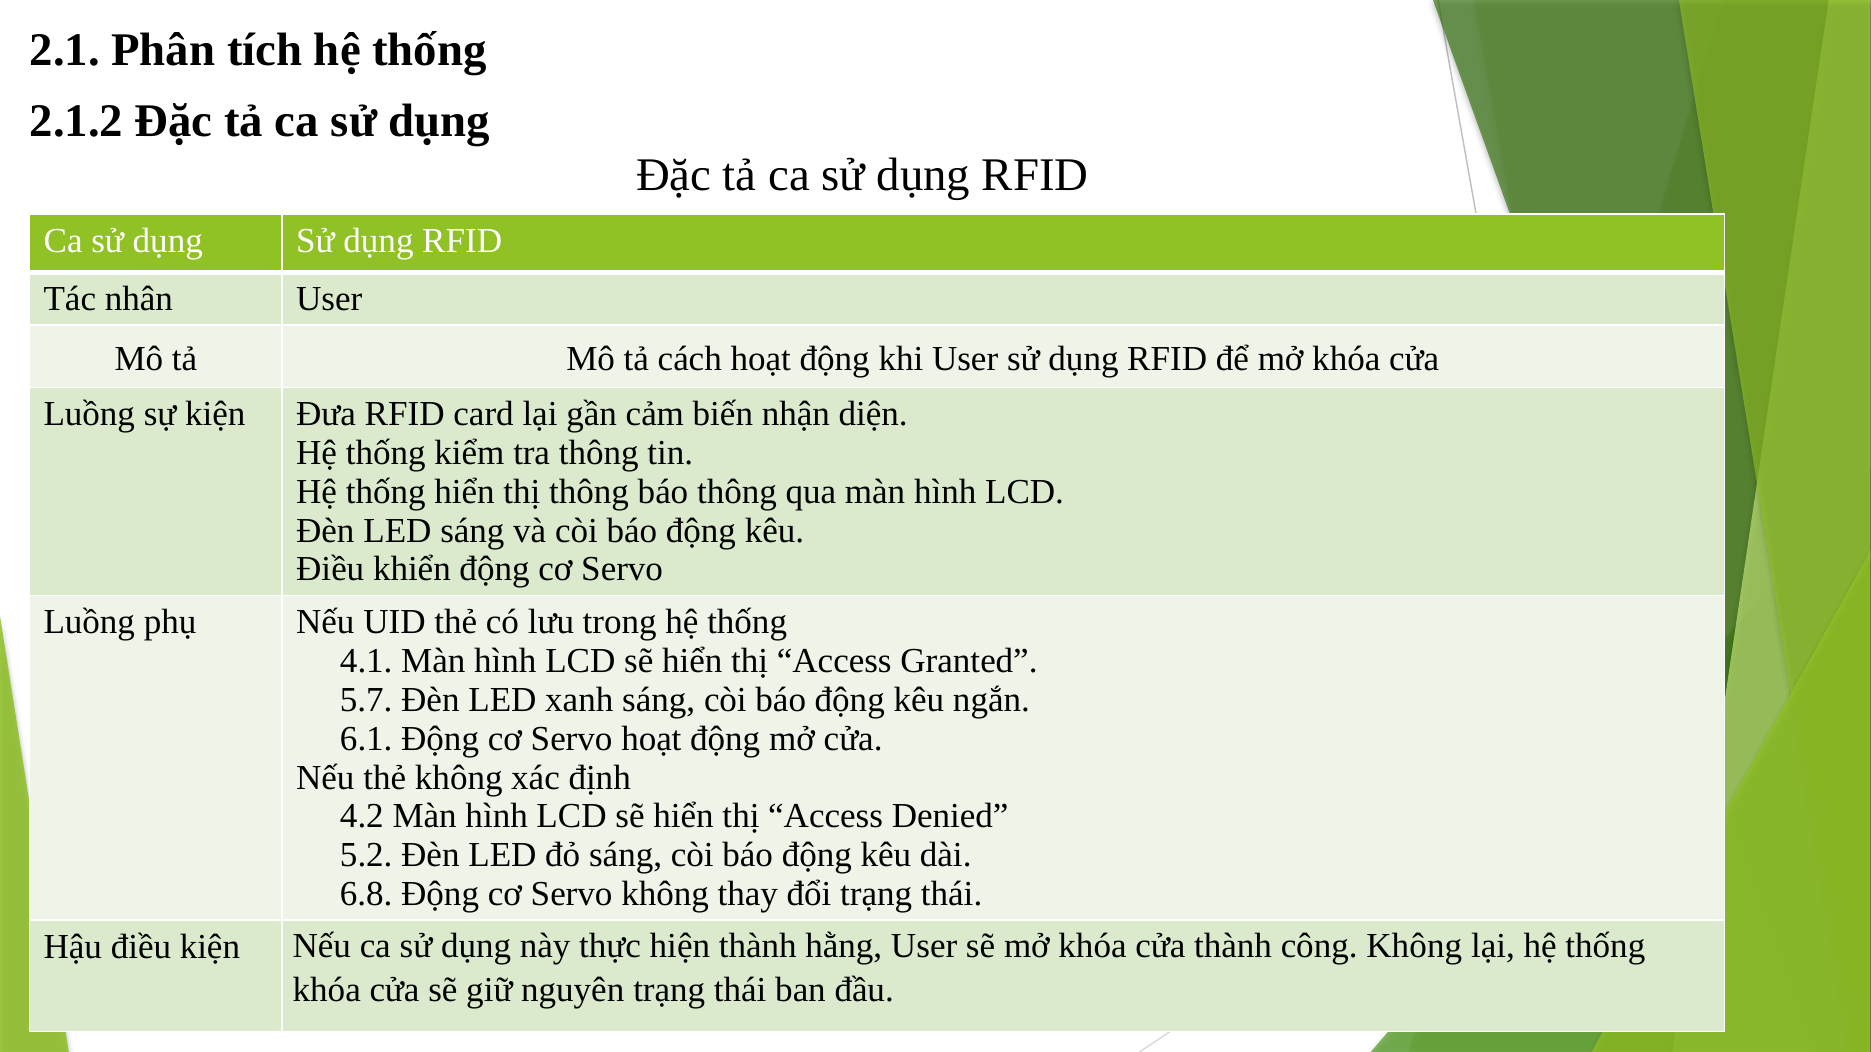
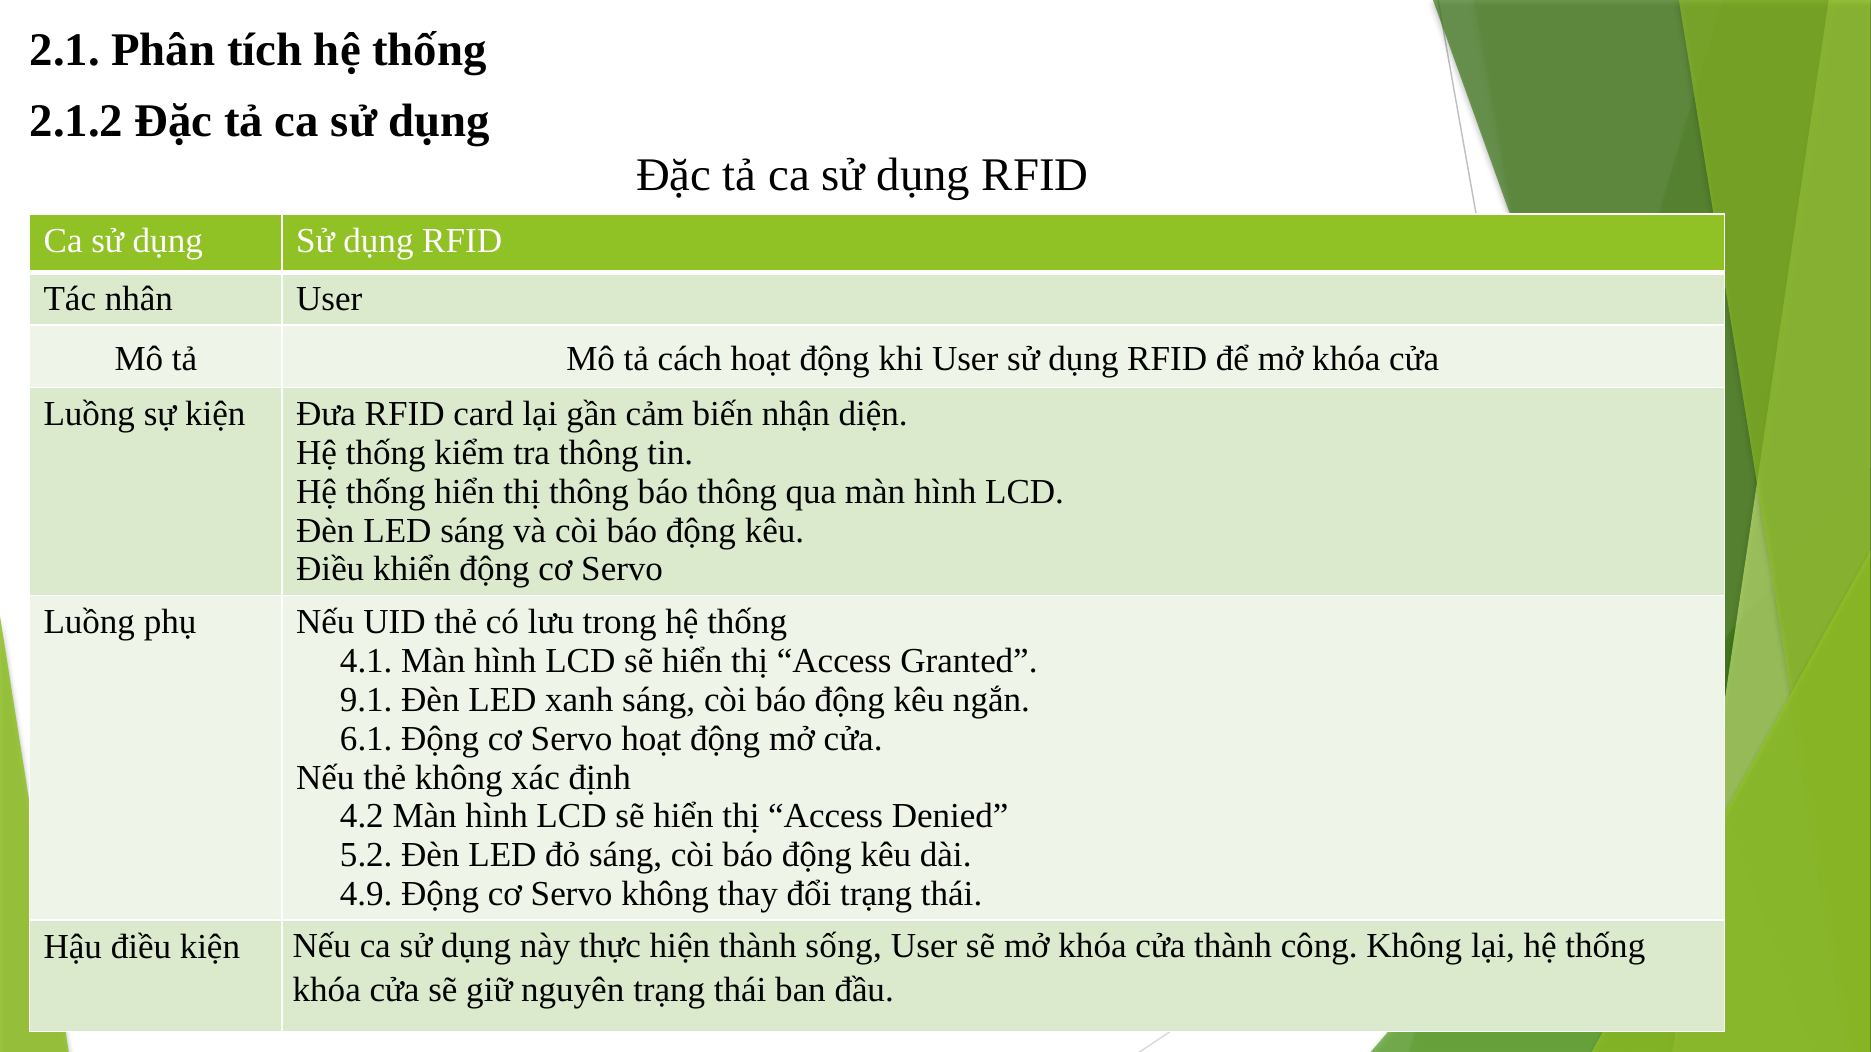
5.7: 5.7 -> 9.1
6.8: 6.8 -> 4.9
hằng: hằng -> sống
